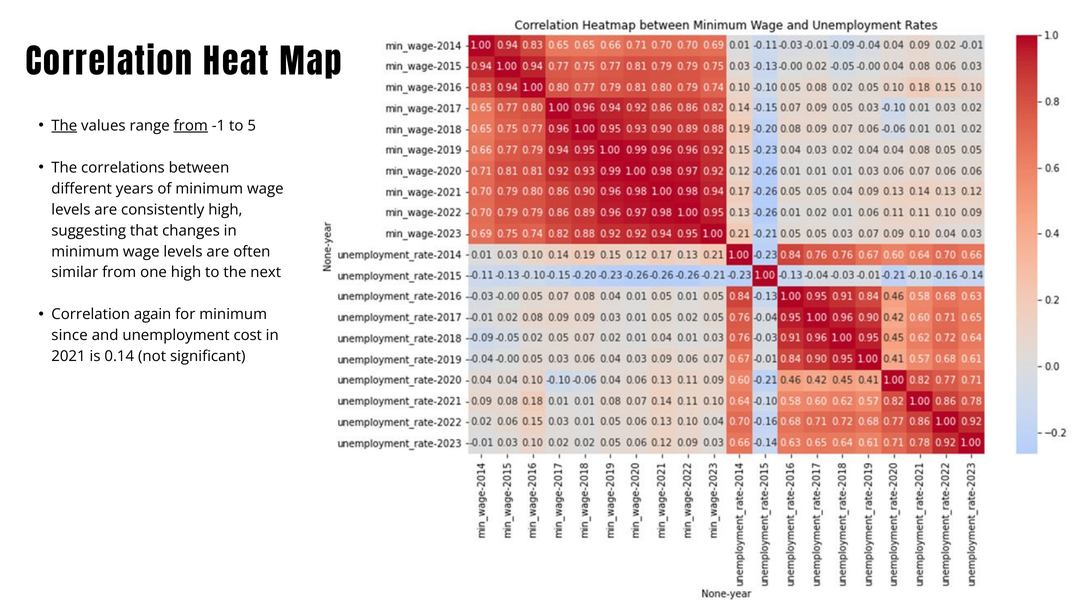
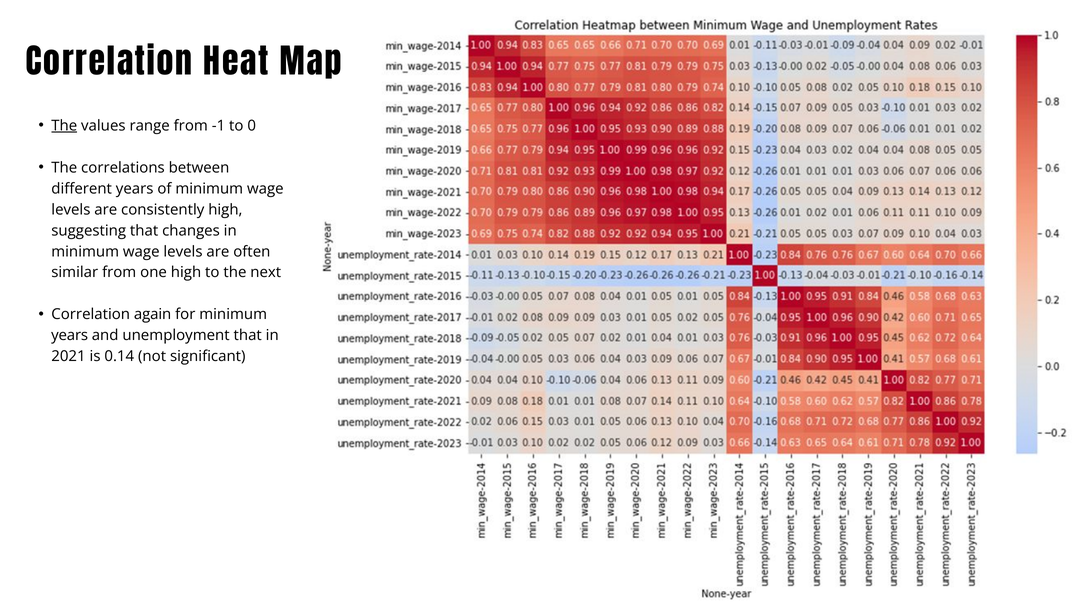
from at (191, 126) underline: present -> none
5: 5 -> 0
since at (70, 336): since -> years
unemployment cost: cost -> that
